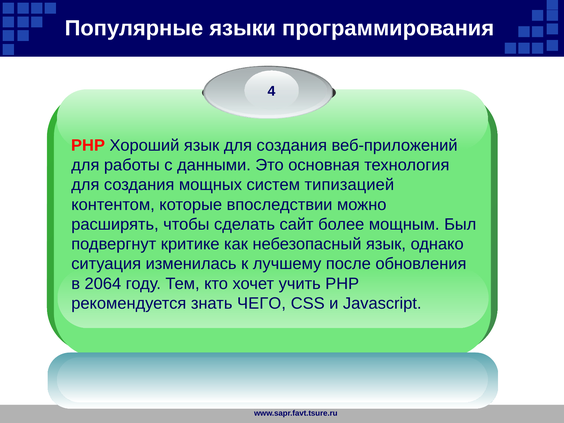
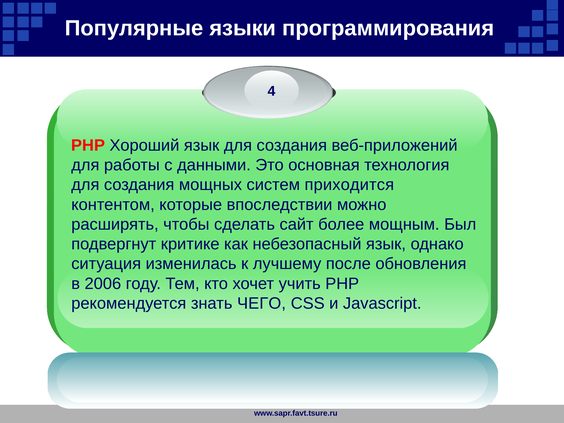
типизацией: типизацией -> приходится
2064: 2064 -> 2006
